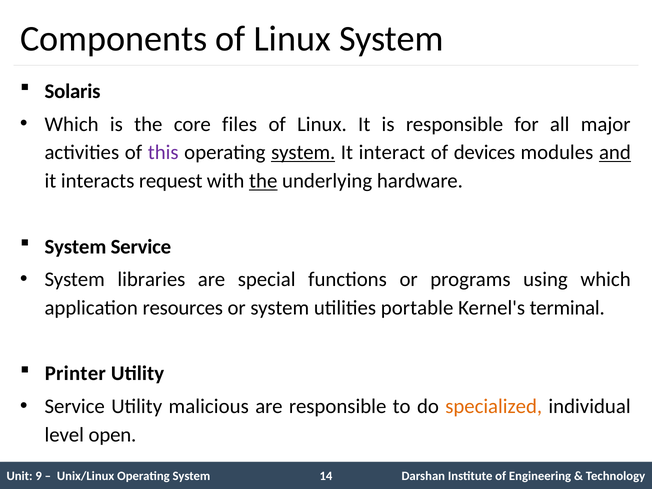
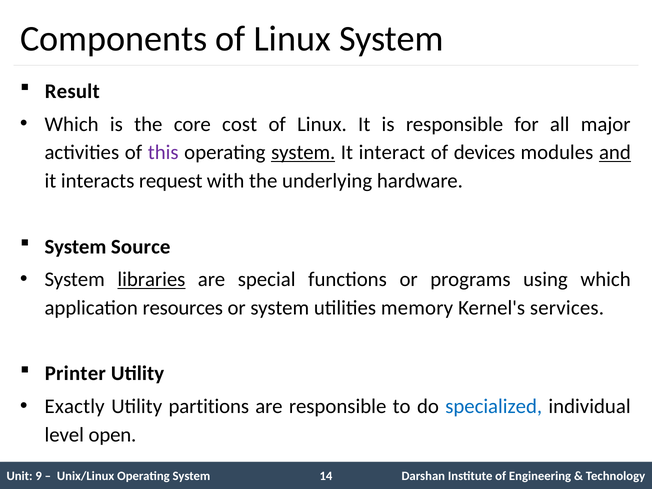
Solaris: Solaris -> Result
files: files -> cost
the at (263, 181) underline: present -> none
System Service: Service -> Source
libraries underline: none -> present
portable: portable -> memory
terminal: terminal -> services
Service at (75, 406): Service -> Exactly
malicious: malicious -> partitions
specialized colour: orange -> blue
